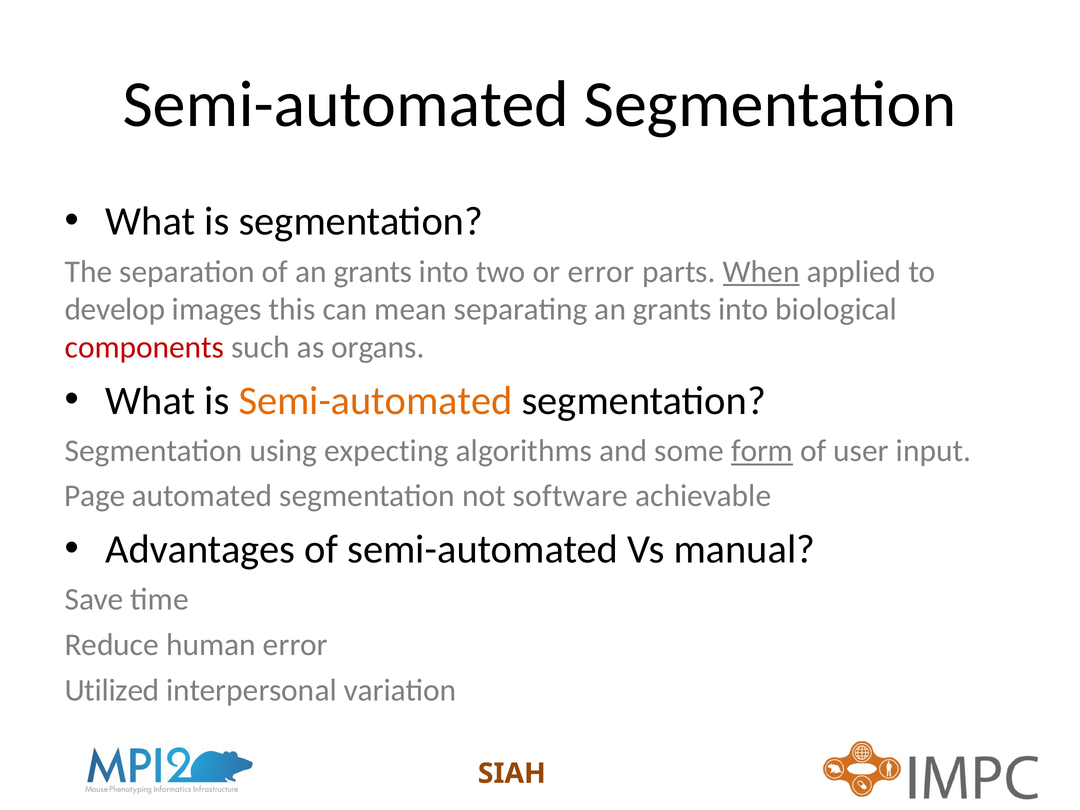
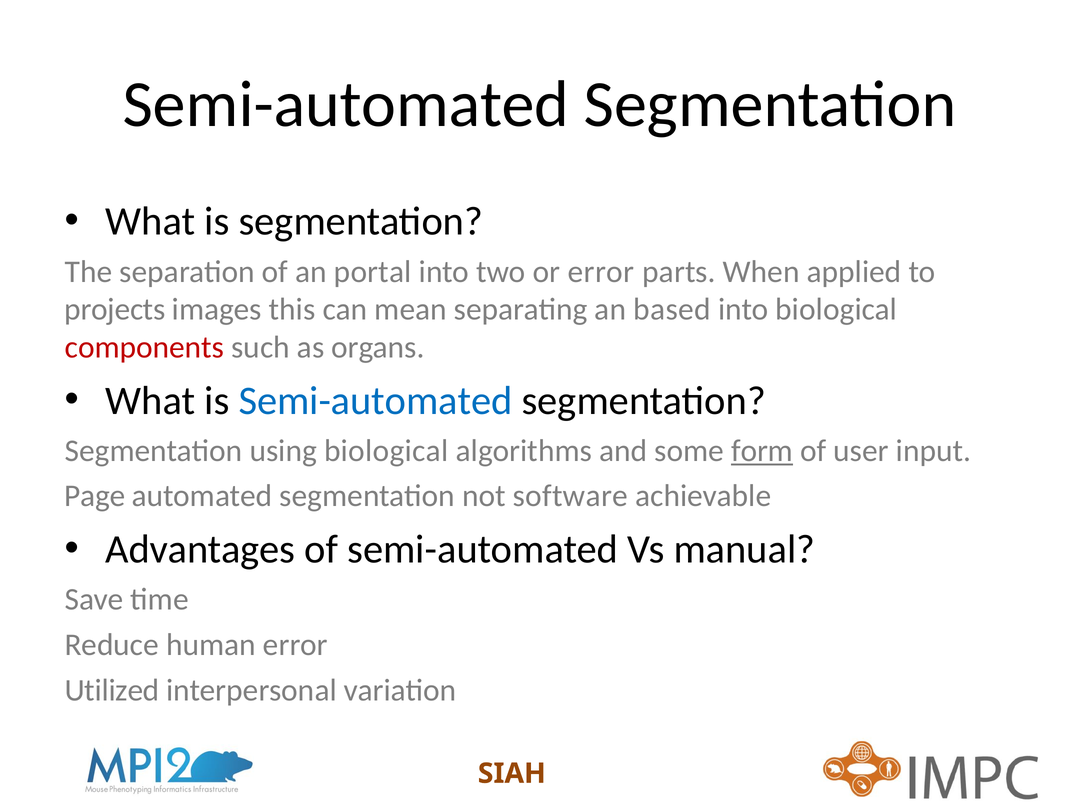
of an grants: grants -> portal
When underline: present -> none
develop: develop -> projects
separating an grants: grants -> based
Semi-automated at (375, 401) colour: orange -> blue
using expecting: expecting -> biological
